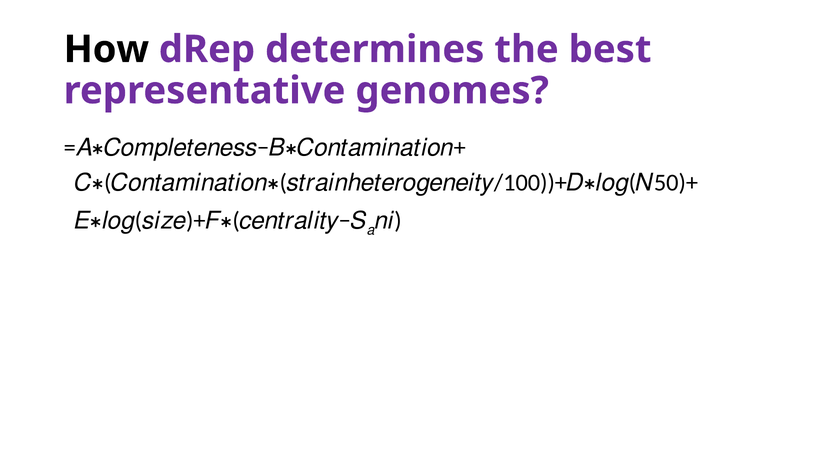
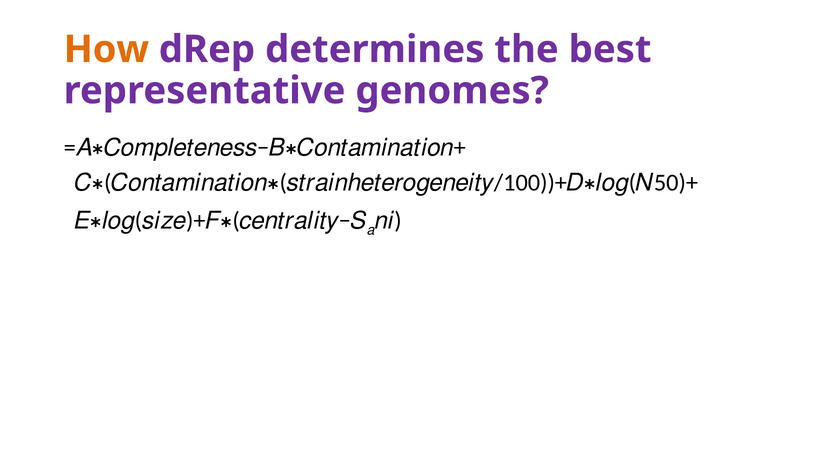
How colour: black -> orange
